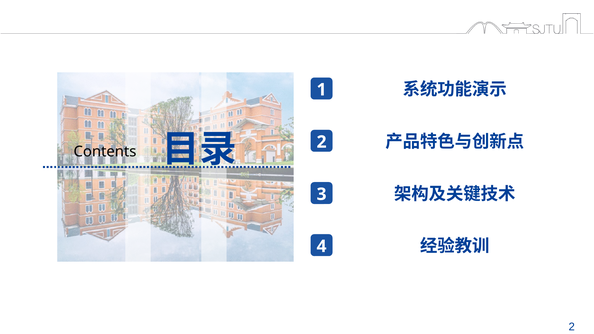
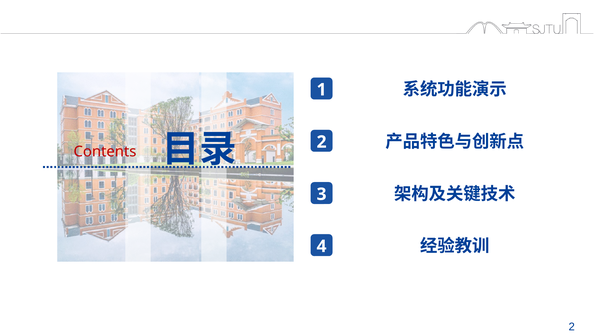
Contents colour: black -> red
